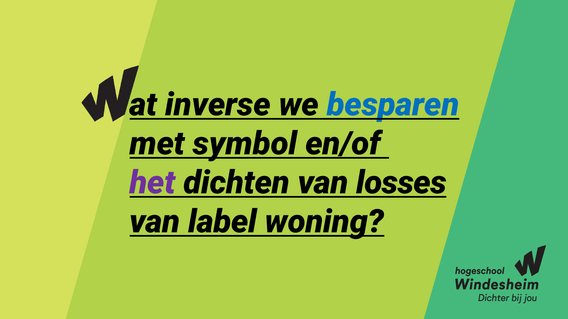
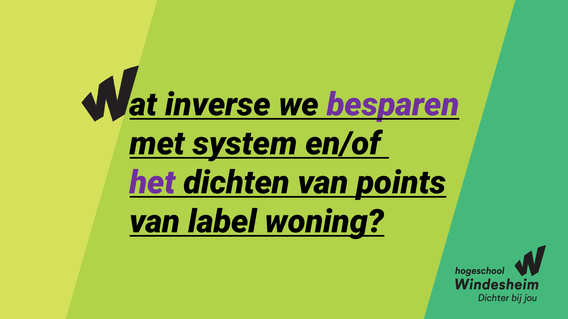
besparen colour: blue -> purple
symbol: symbol -> system
losses: losses -> points
